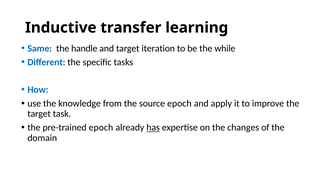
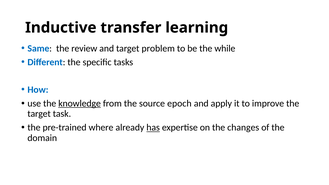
handle: handle -> review
iteration: iteration -> problem
knowledge underline: none -> present
pre-trained epoch: epoch -> where
